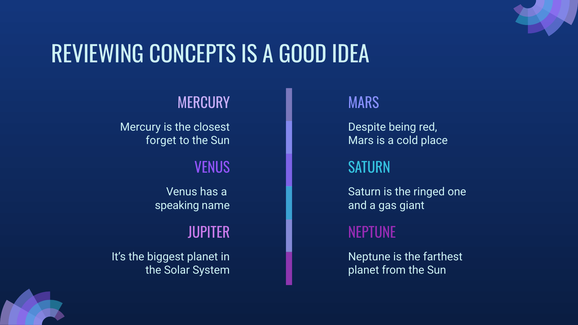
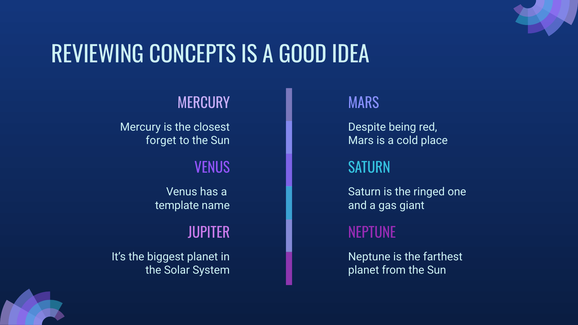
speaking: speaking -> template
